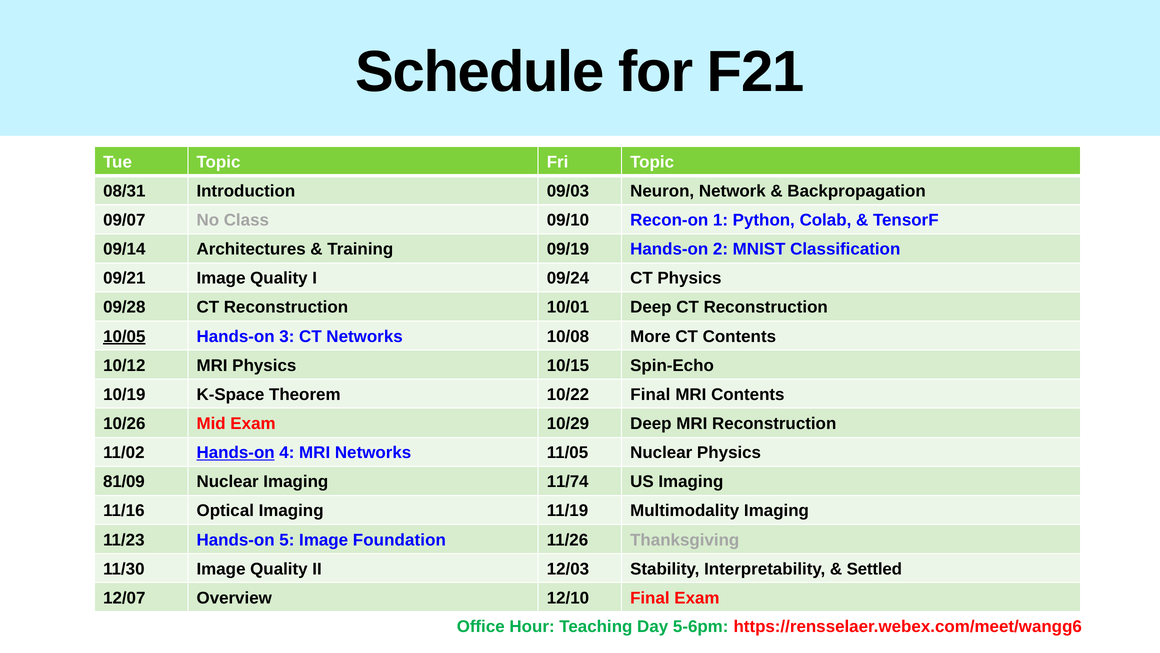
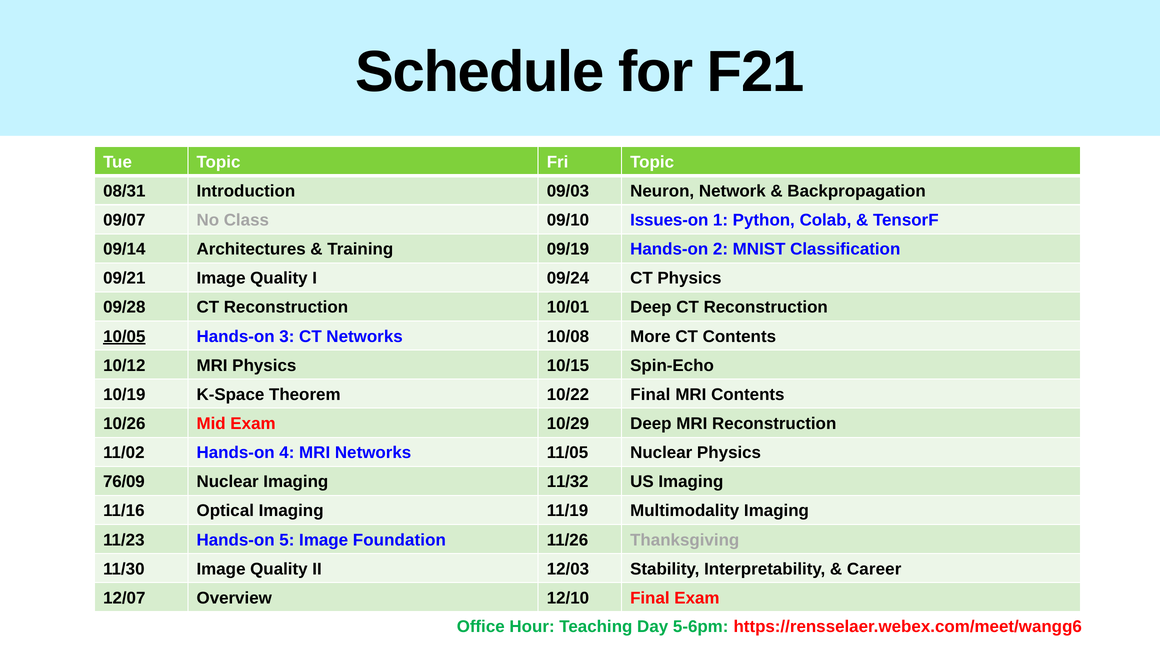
Recon-on: Recon-on -> Issues-on
Hands-on at (236, 452) underline: present -> none
81/09: 81/09 -> 76/09
11/74: 11/74 -> 11/32
Settled: Settled -> Career
